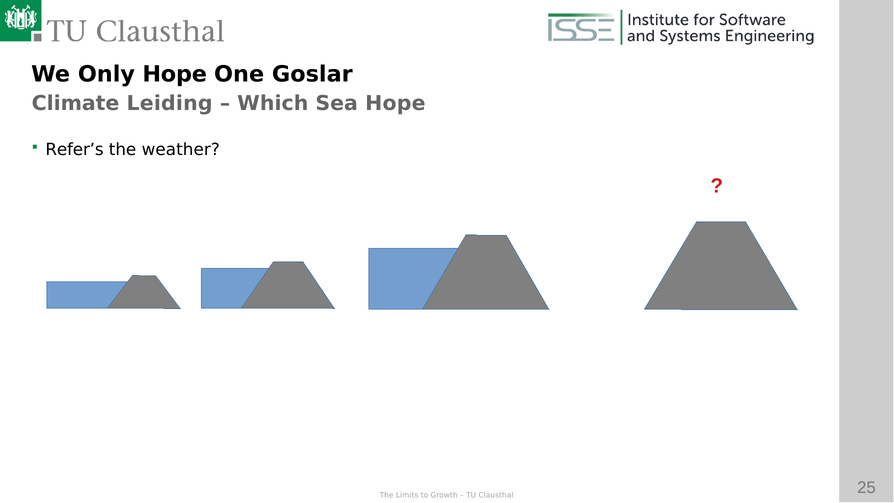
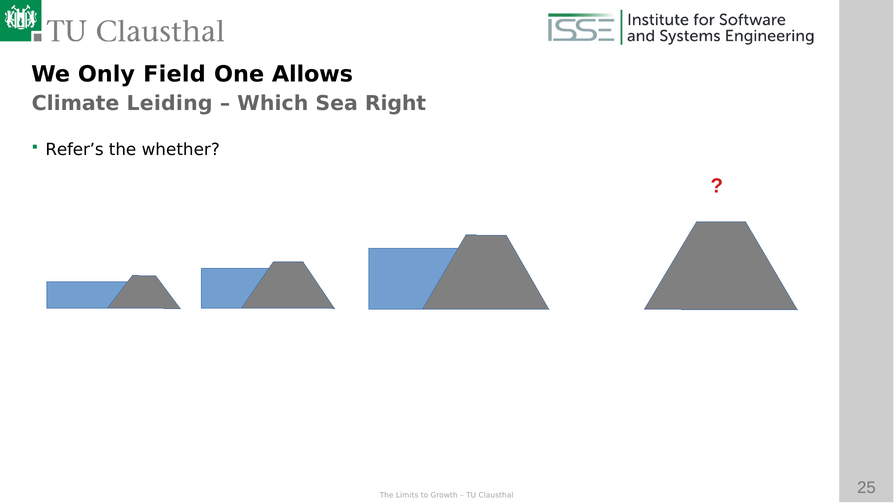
Only Hope: Hope -> Field
Goslar: Goslar -> Allows
Sea Hope: Hope -> Right
weather: weather -> whether
